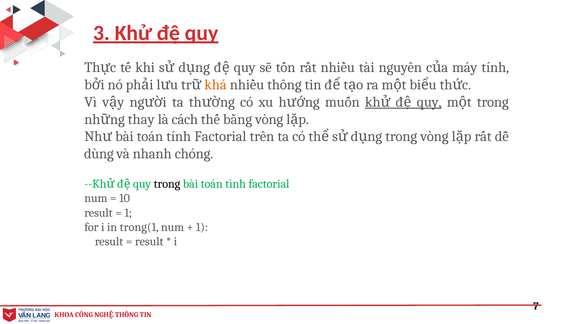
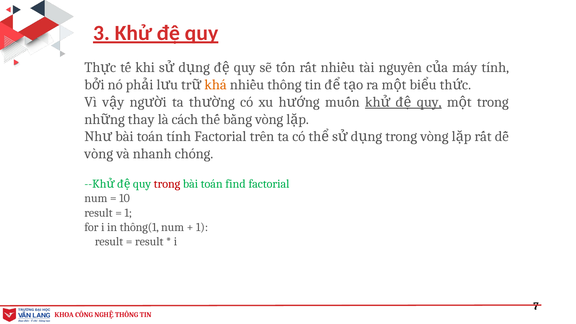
dùng at (99, 154): dùng -> vòng
trong at (167, 184) colour: black -> red
tình: tình -> find
trong(1: trong(1 -> thông(1
